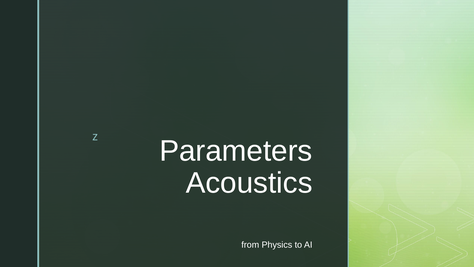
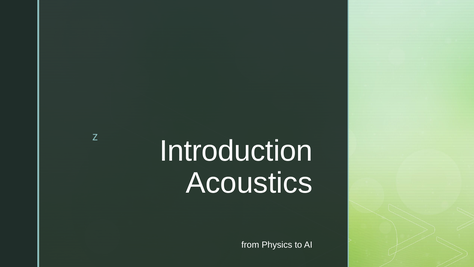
Parameters: Parameters -> Introduction
